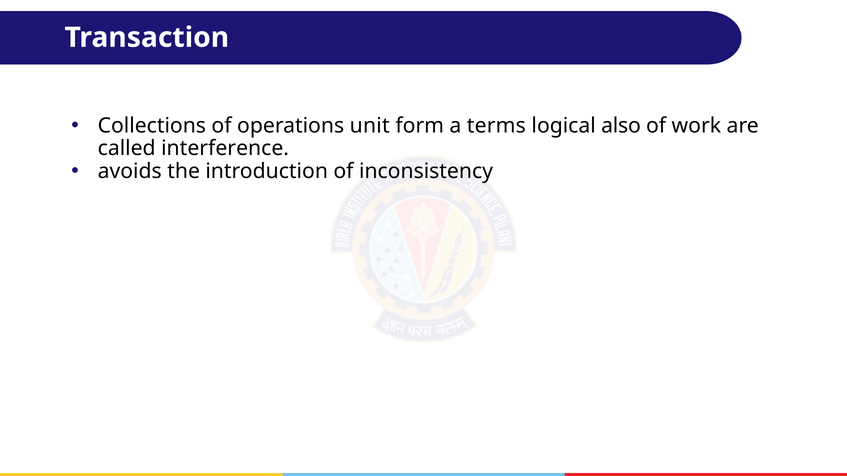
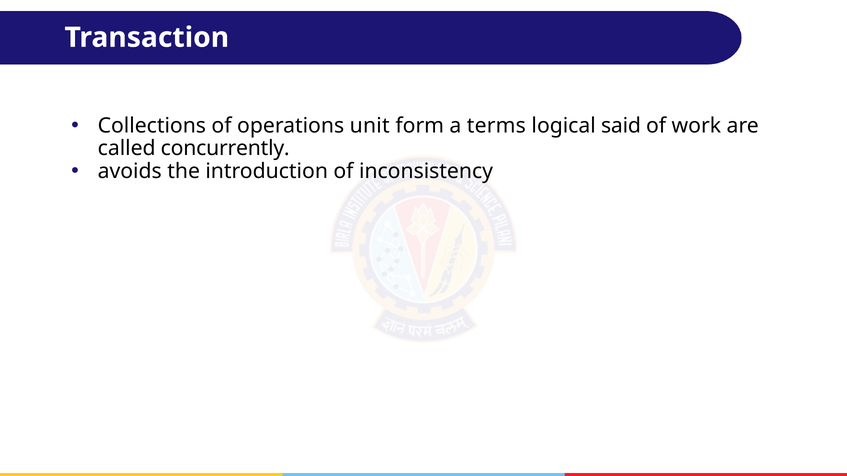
also: also -> said
interference: interference -> concurrently
